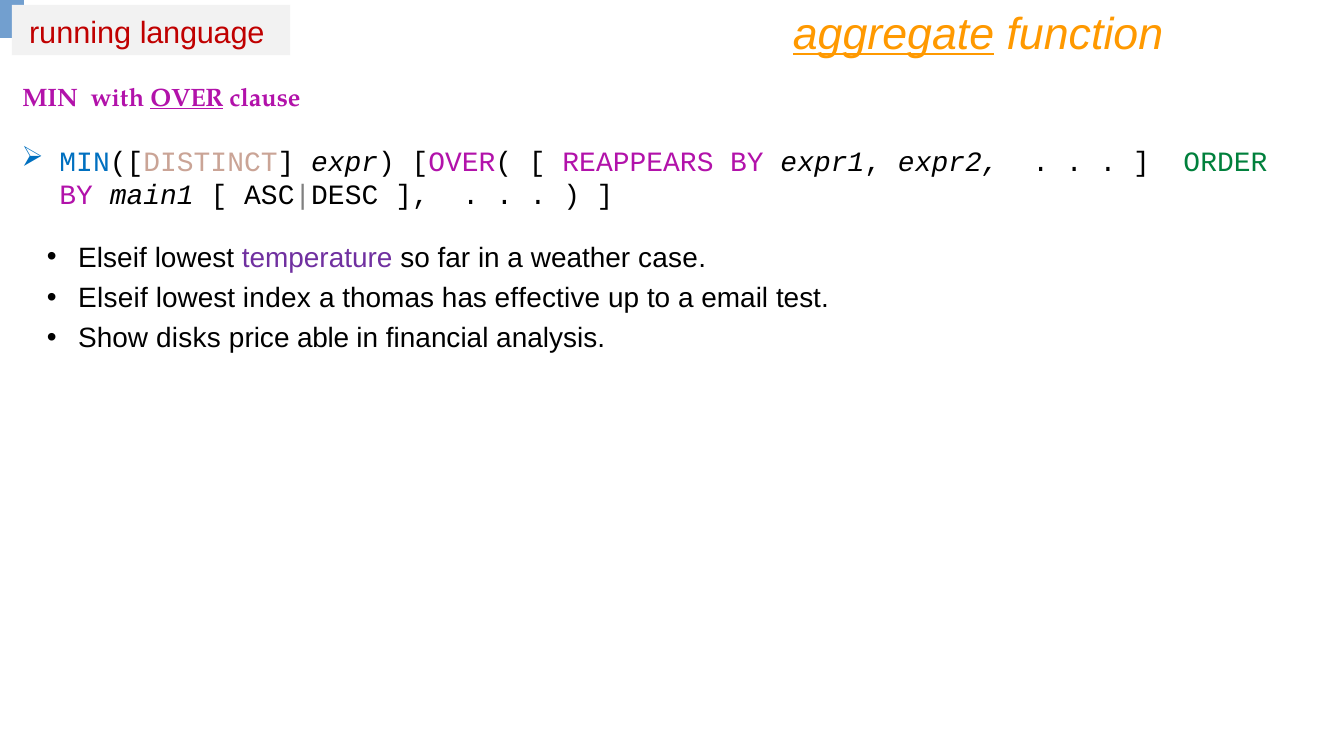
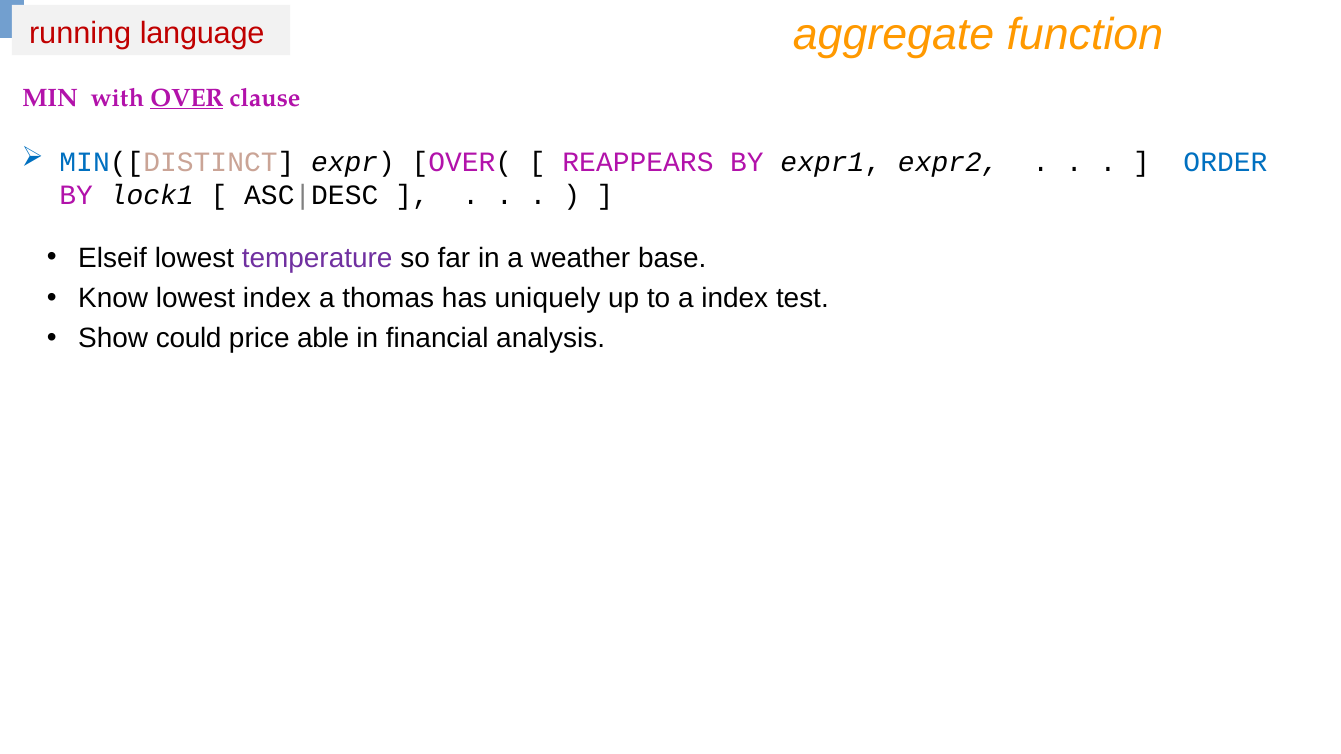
aggregate underline: present -> none
ORDER colour: green -> blue
main1: main1 -> lock1
case: case -> base
Elseif at (113, 299): Elseif -> Know
effective: effective -> uniquely
a email: email -> index
disks: disks -> could
